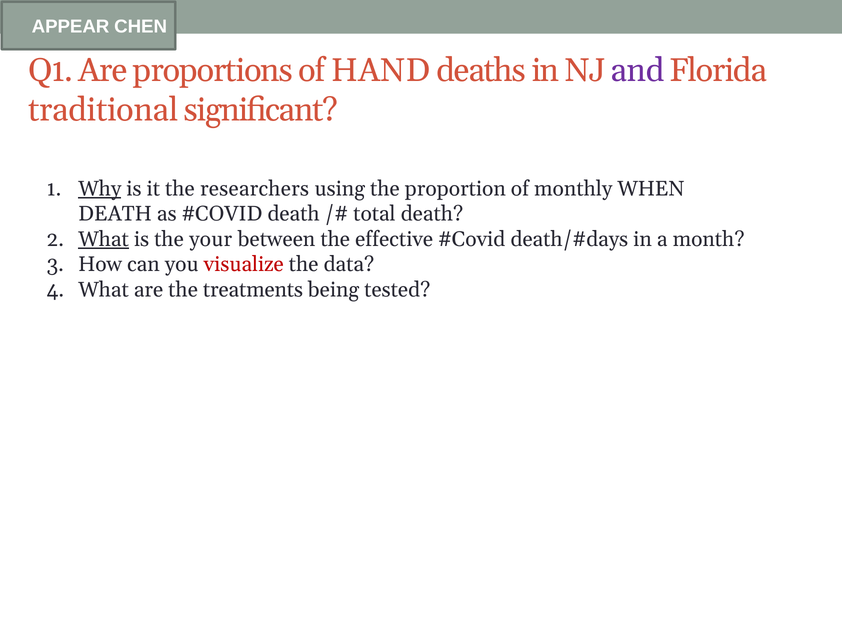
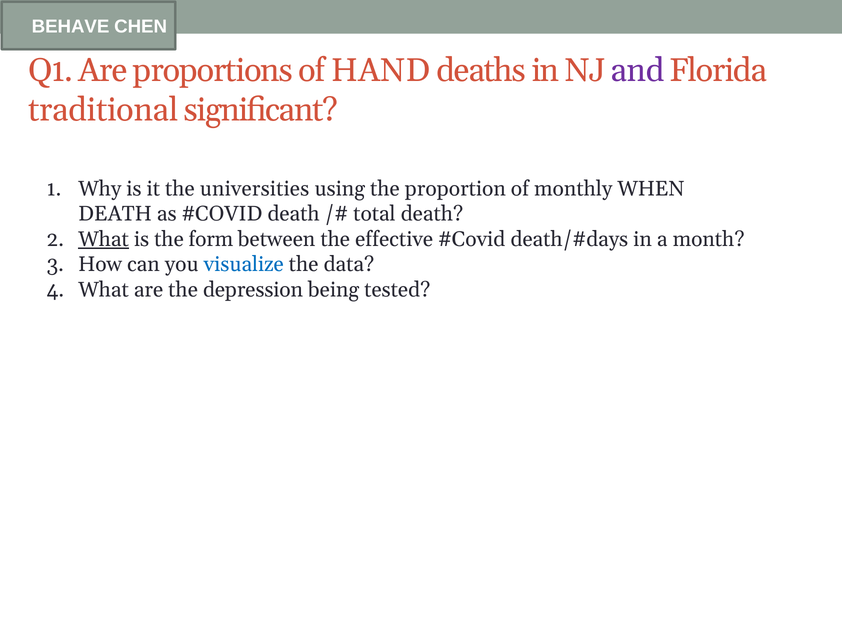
APPEAR: APPEAR -> BEHAVE
Why underline: present -> none
researchers: researchers -> universities
your: your -> form
visualize colour: red -> blue
treatments: treatments -> depression
